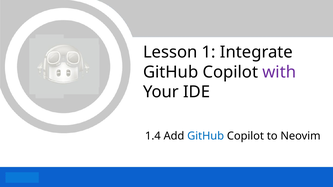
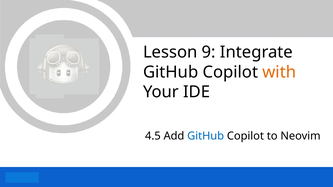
1: 1 -> 9
with colour: purple -> orange
1.4: 1.4 -> 4.5
